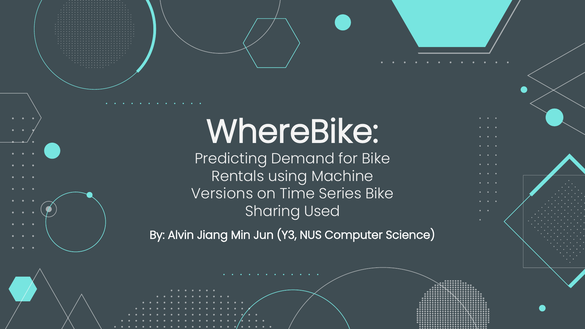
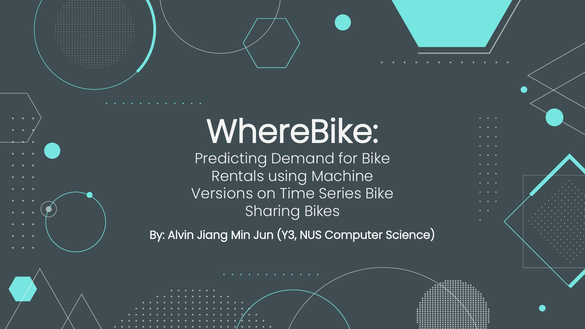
Used: Used -> Bikes
